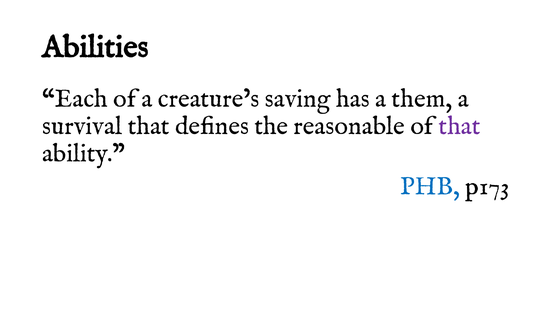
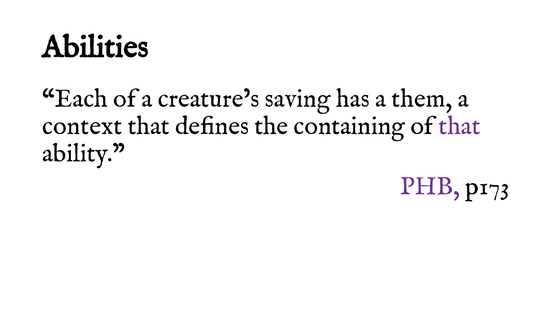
survival: survival -> context
reasonable: reasonable -> containing
PHB colour: blue -> purple
